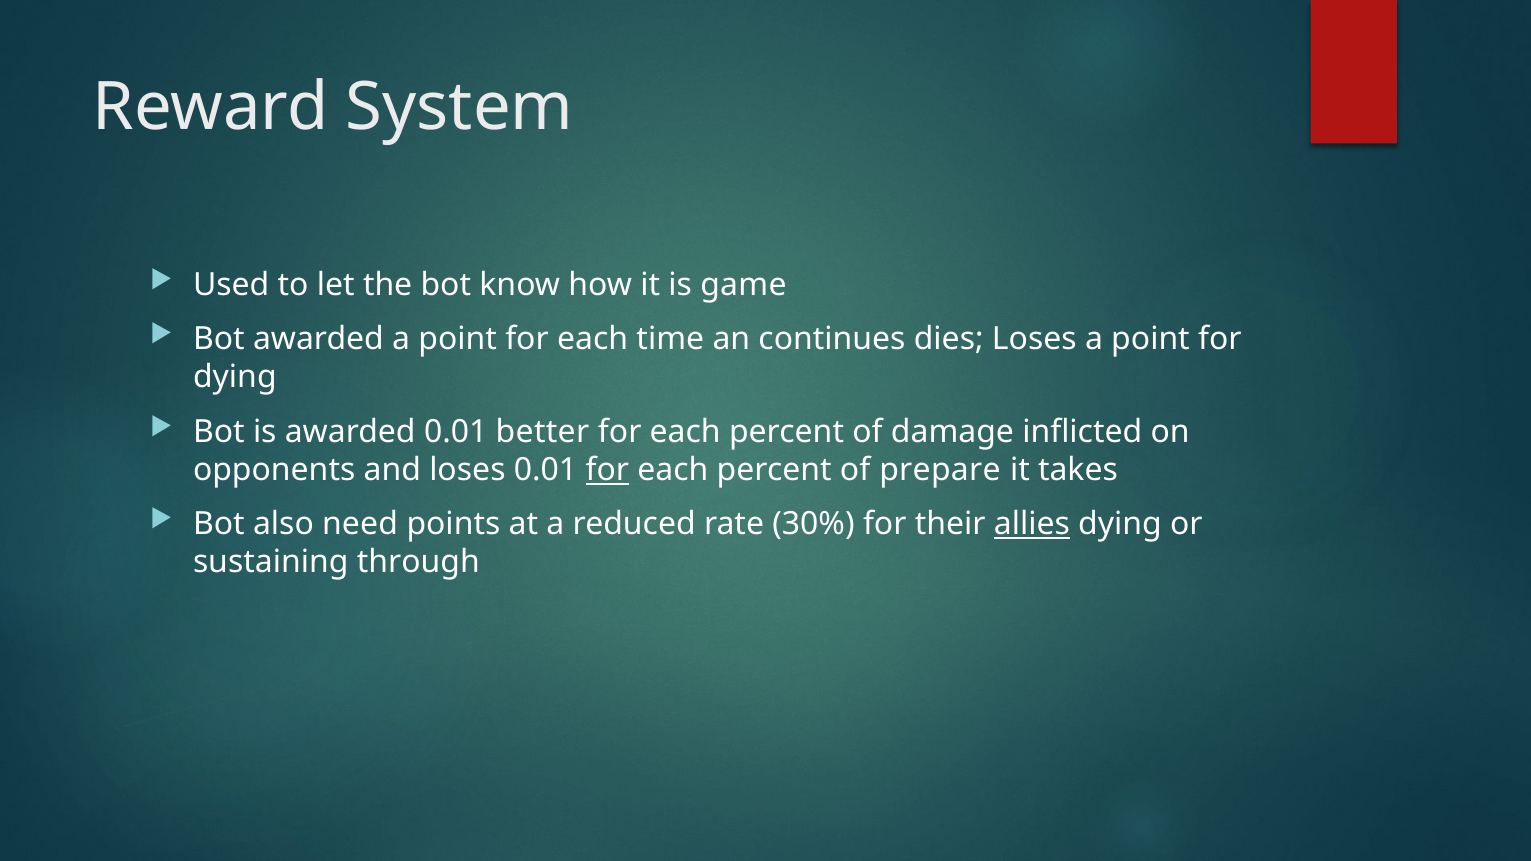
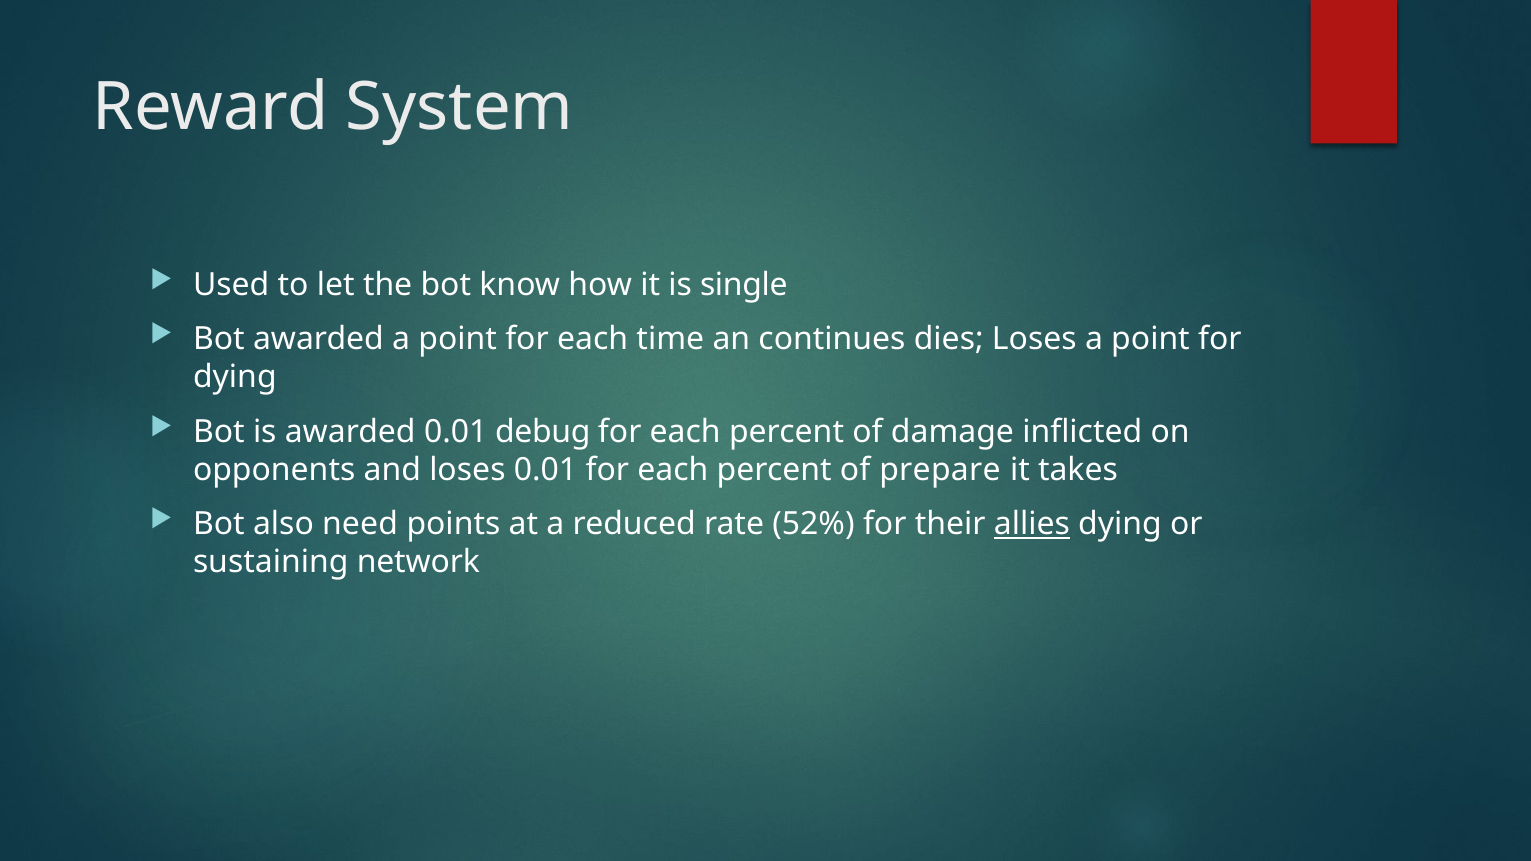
game: game -> single
better: better -> debug
for at (607, 470) underline: present -> none
30%: 30% -> 52%
through: through -> network
